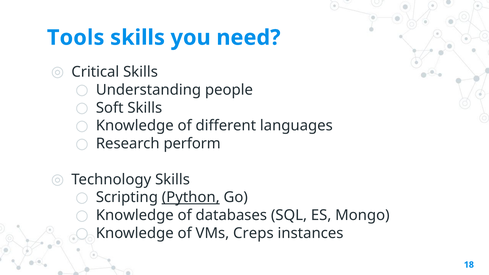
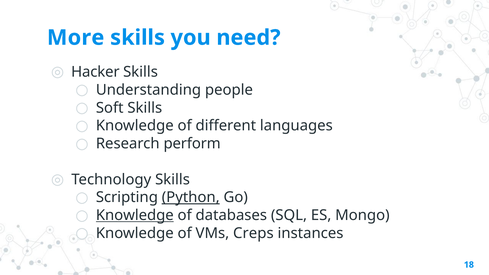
Tools: Tools -> More
Critical: Critical -> Hacker
Knowledge at (135, 215) underline: none -> present
